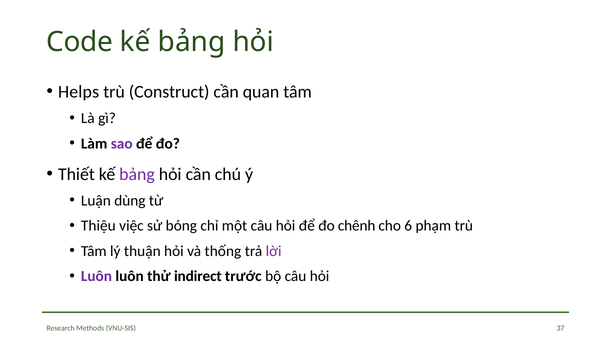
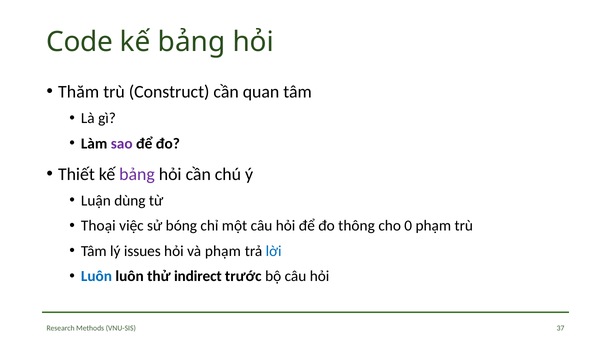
Helps: Helps -> Thăm
Thiệu: Thiệu -> Thoại
chênh: chênh -> thông
6: 6 -> 0
thuận: thuận -> issues
và thống: thống -> phạm
lời colour: purple -> blue
Luôn at (96, 276) colour: purple -> blue
